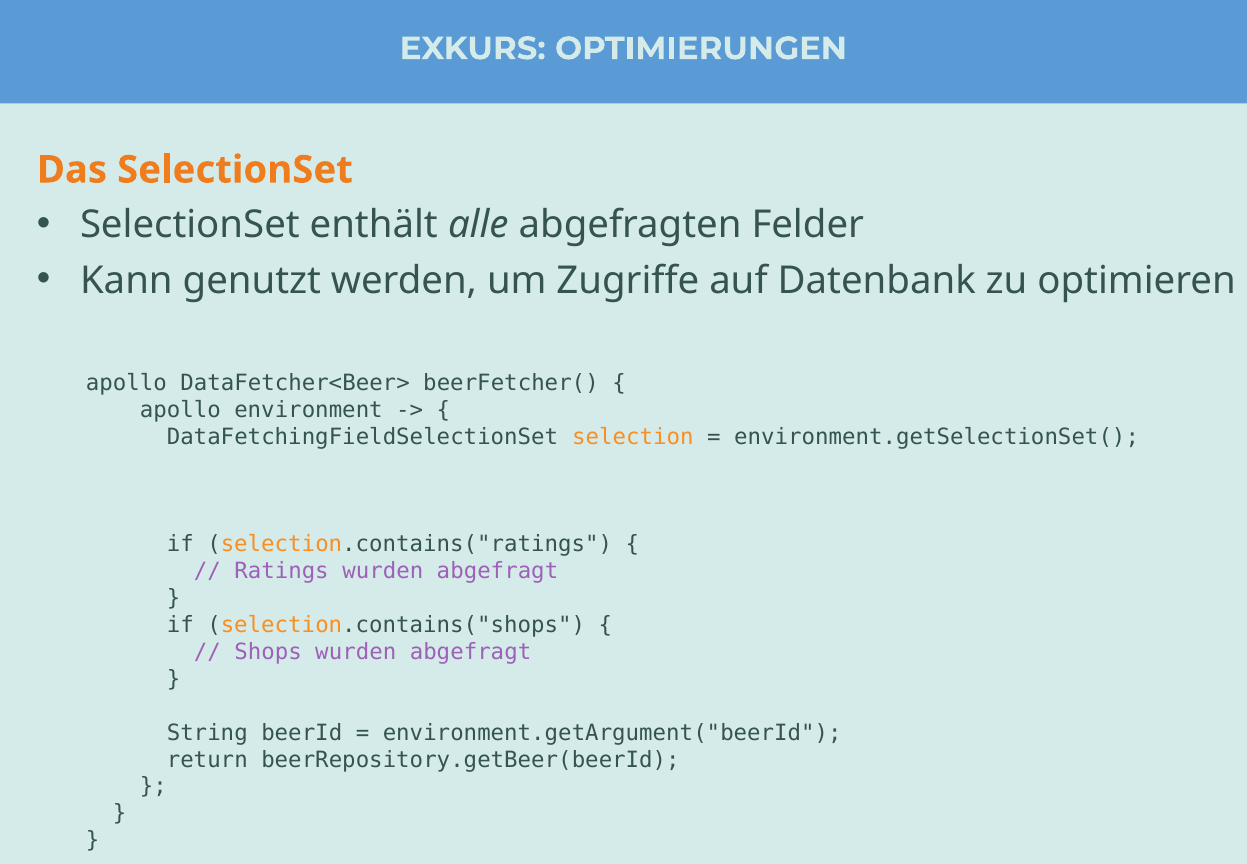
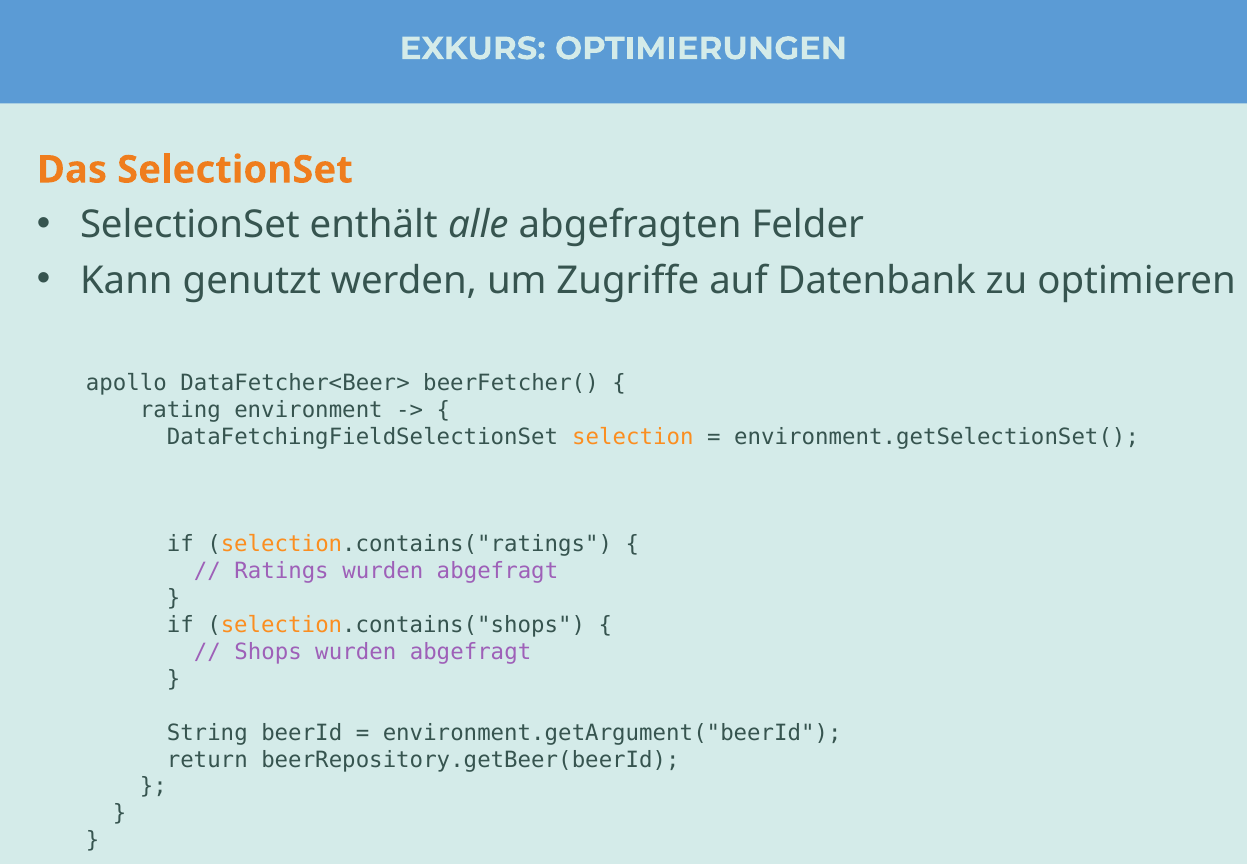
apollo at (180, 410): apollo -> rating
